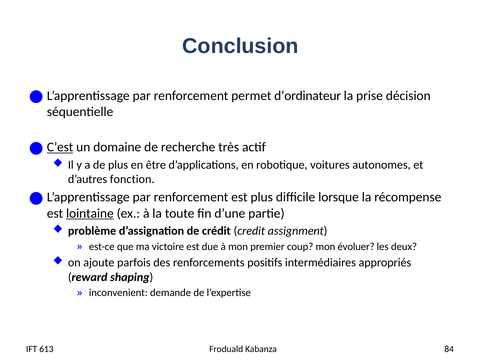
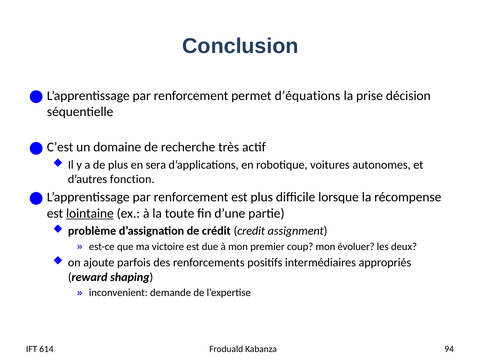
d’ordinateur: d’ordinateur -> d’équations
C’est underline: present -> none
être: être -> sera
613: 613 -> 614
84: 84 -> 94
